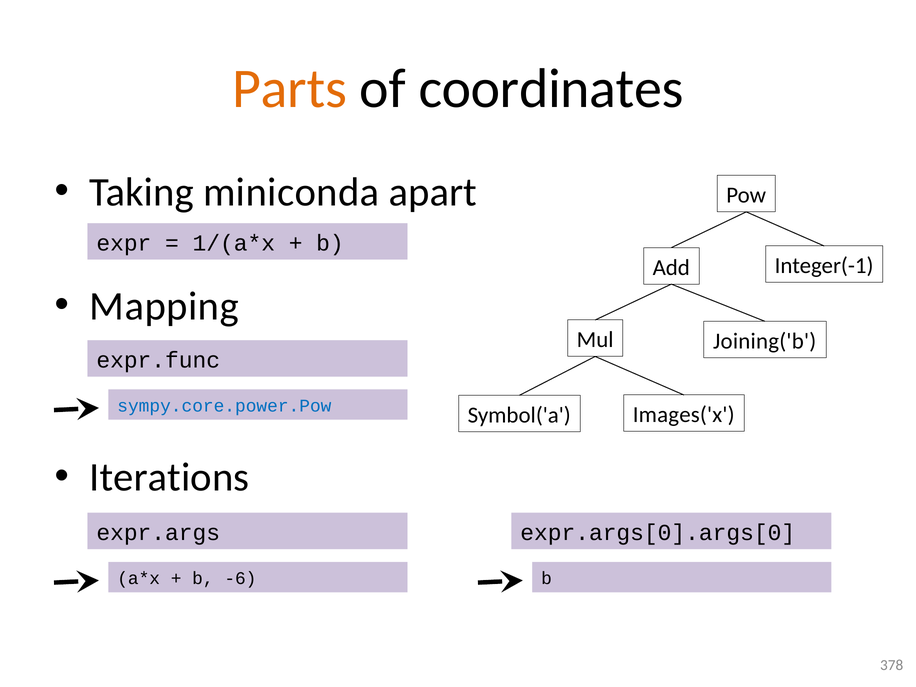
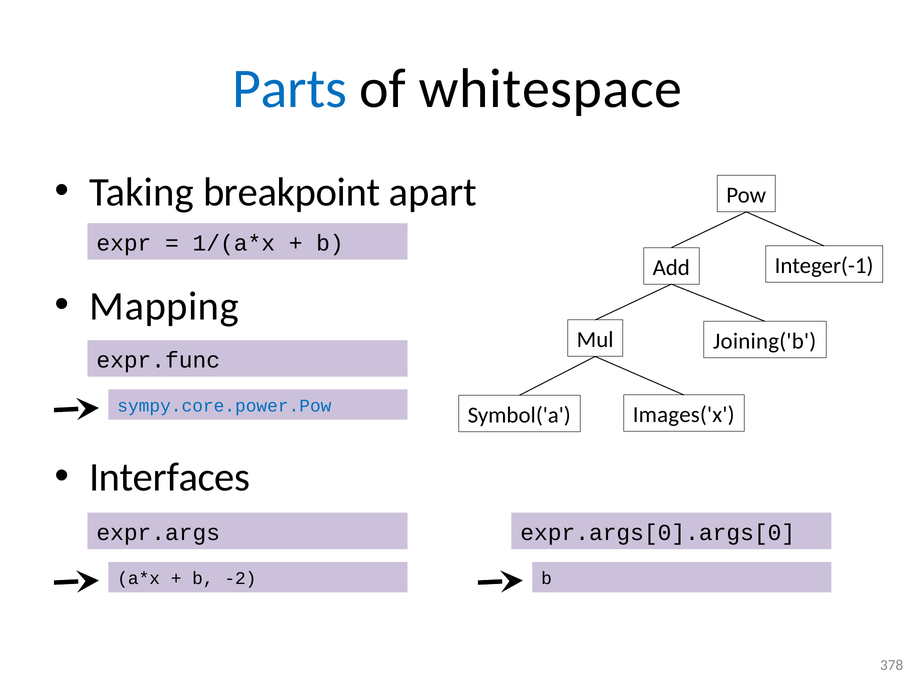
Parts colour: orange -> blue
coordinates: coordinates -> whitespace
miniconda: miniconda -> breakpoint
Iterations: Iterations -> Interfaces
-6: -6 -> -2
